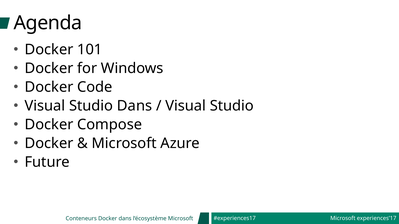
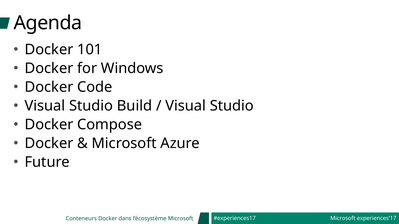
Studio Dans: Dans -> Build
